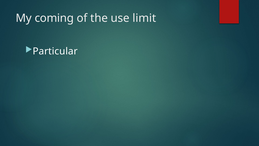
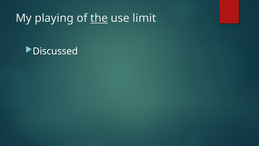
coming: coming -> playing
the underline: none -> present
Particular: Particular -> Discussed
